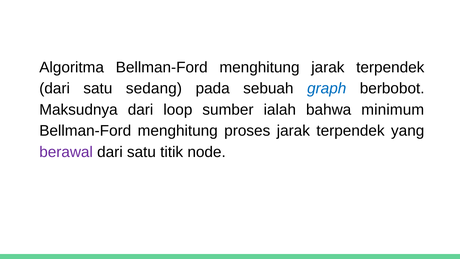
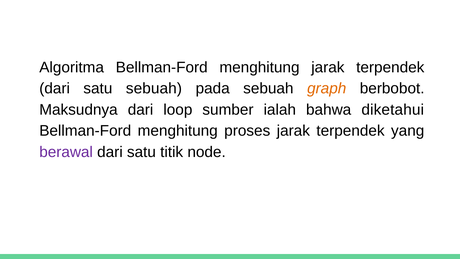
satu sedang: sedang -> sebuah
graph colour: blue -> orange
minimum: minimum -> diketahui
